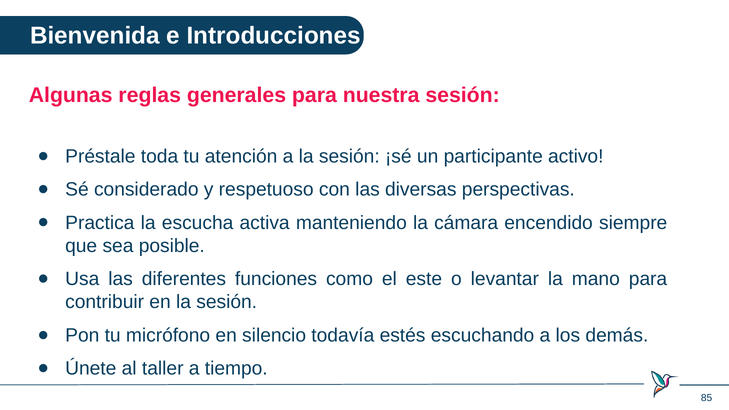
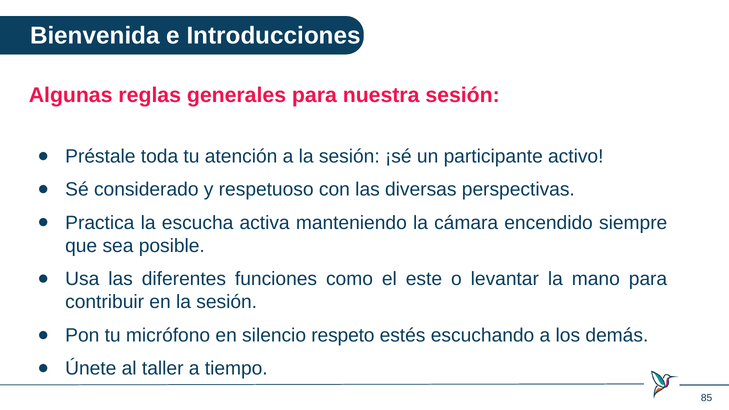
todavía: todavía -> respeto
